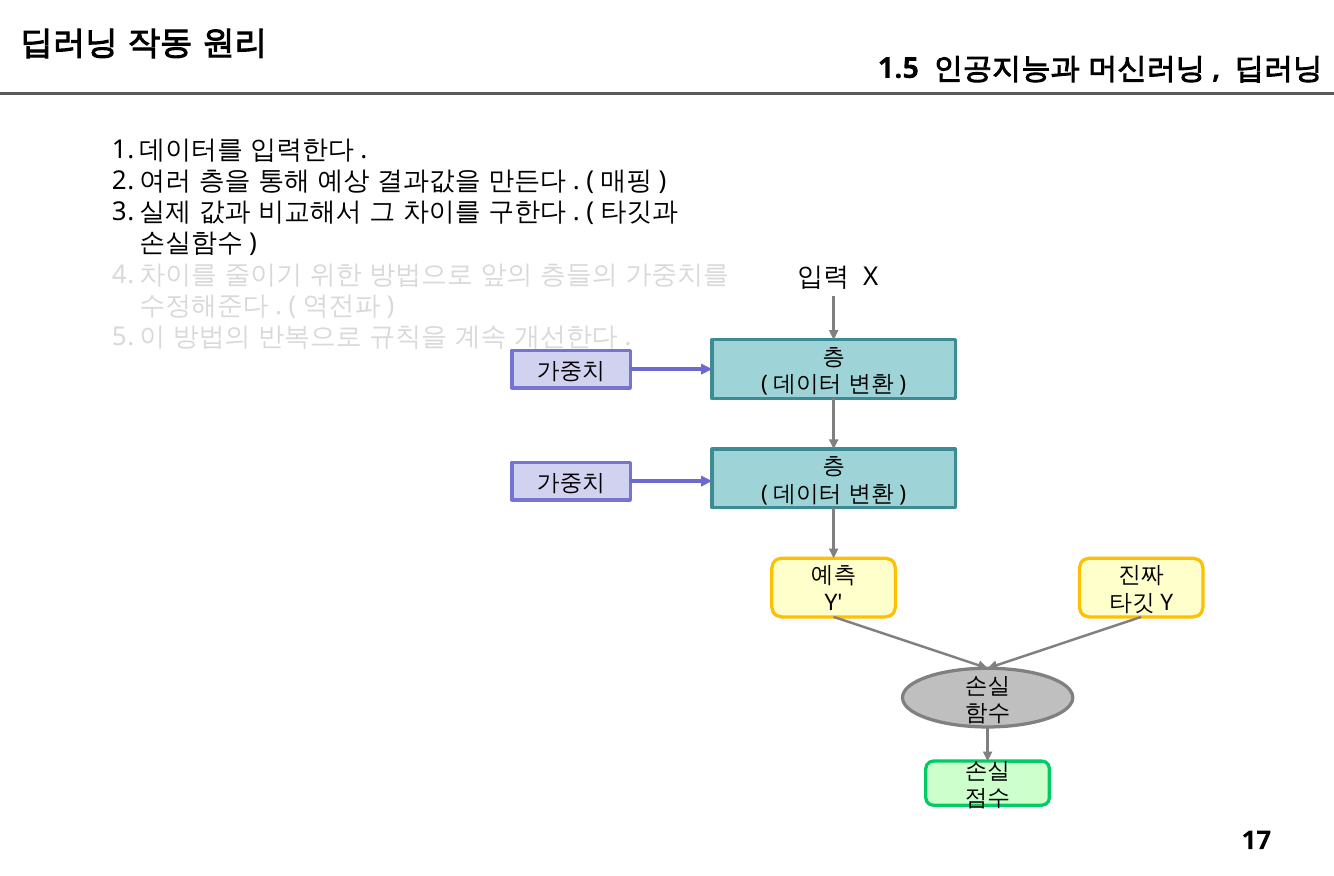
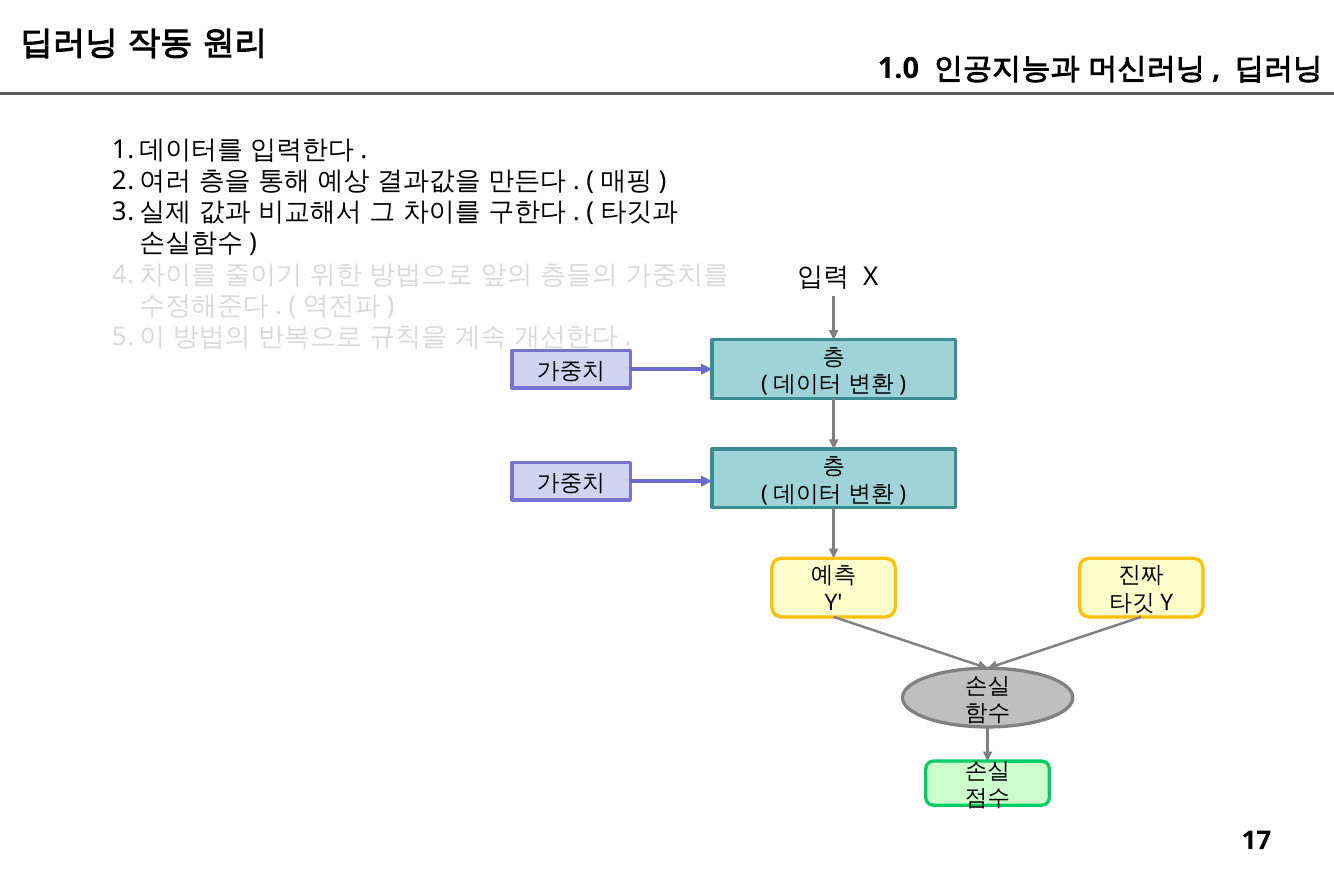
1.5: 1.5 -> 1.0
